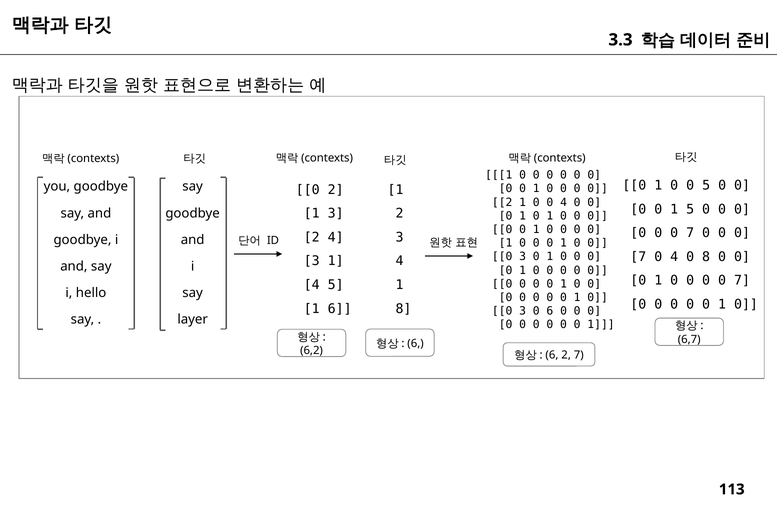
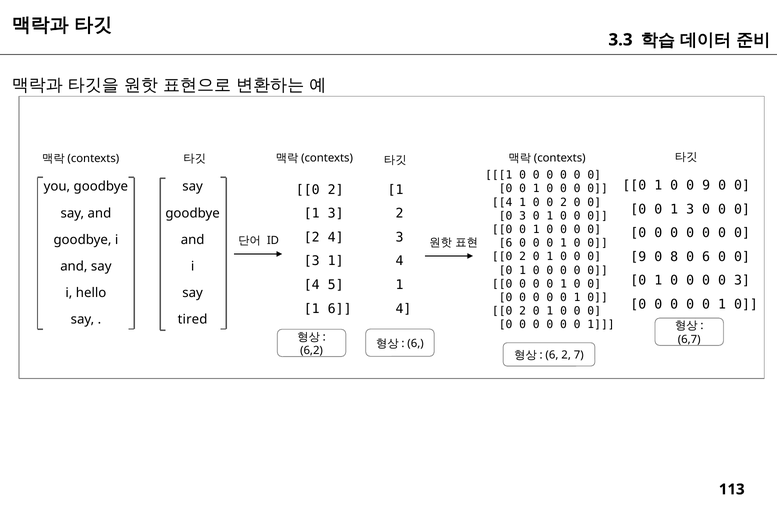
1 0 0 5: 5 -> 9
2 at (502, 202): 2 -> 4
4 at (564, 202): 4 -> 2
0 1 5: 5 -> 3
1 at (523, 216): 1 -> 3
7 at (690, 233): 7 -> 0
1 at (506, 243): 1 -> 6
7 at (638, 257): 7 -> 9
4 at (674, 257): 4 -> 8
8 at (706, 257): 8 -> 6
3 at (523, 257): 3 -> 2
7 at (742, 281): 7 -> 3
8 at (403, 309): 8 -> 4
3 at (523, 311): 3 -> 2
6 at (550, 311): 6 -> 1
layer: layer -> tired
